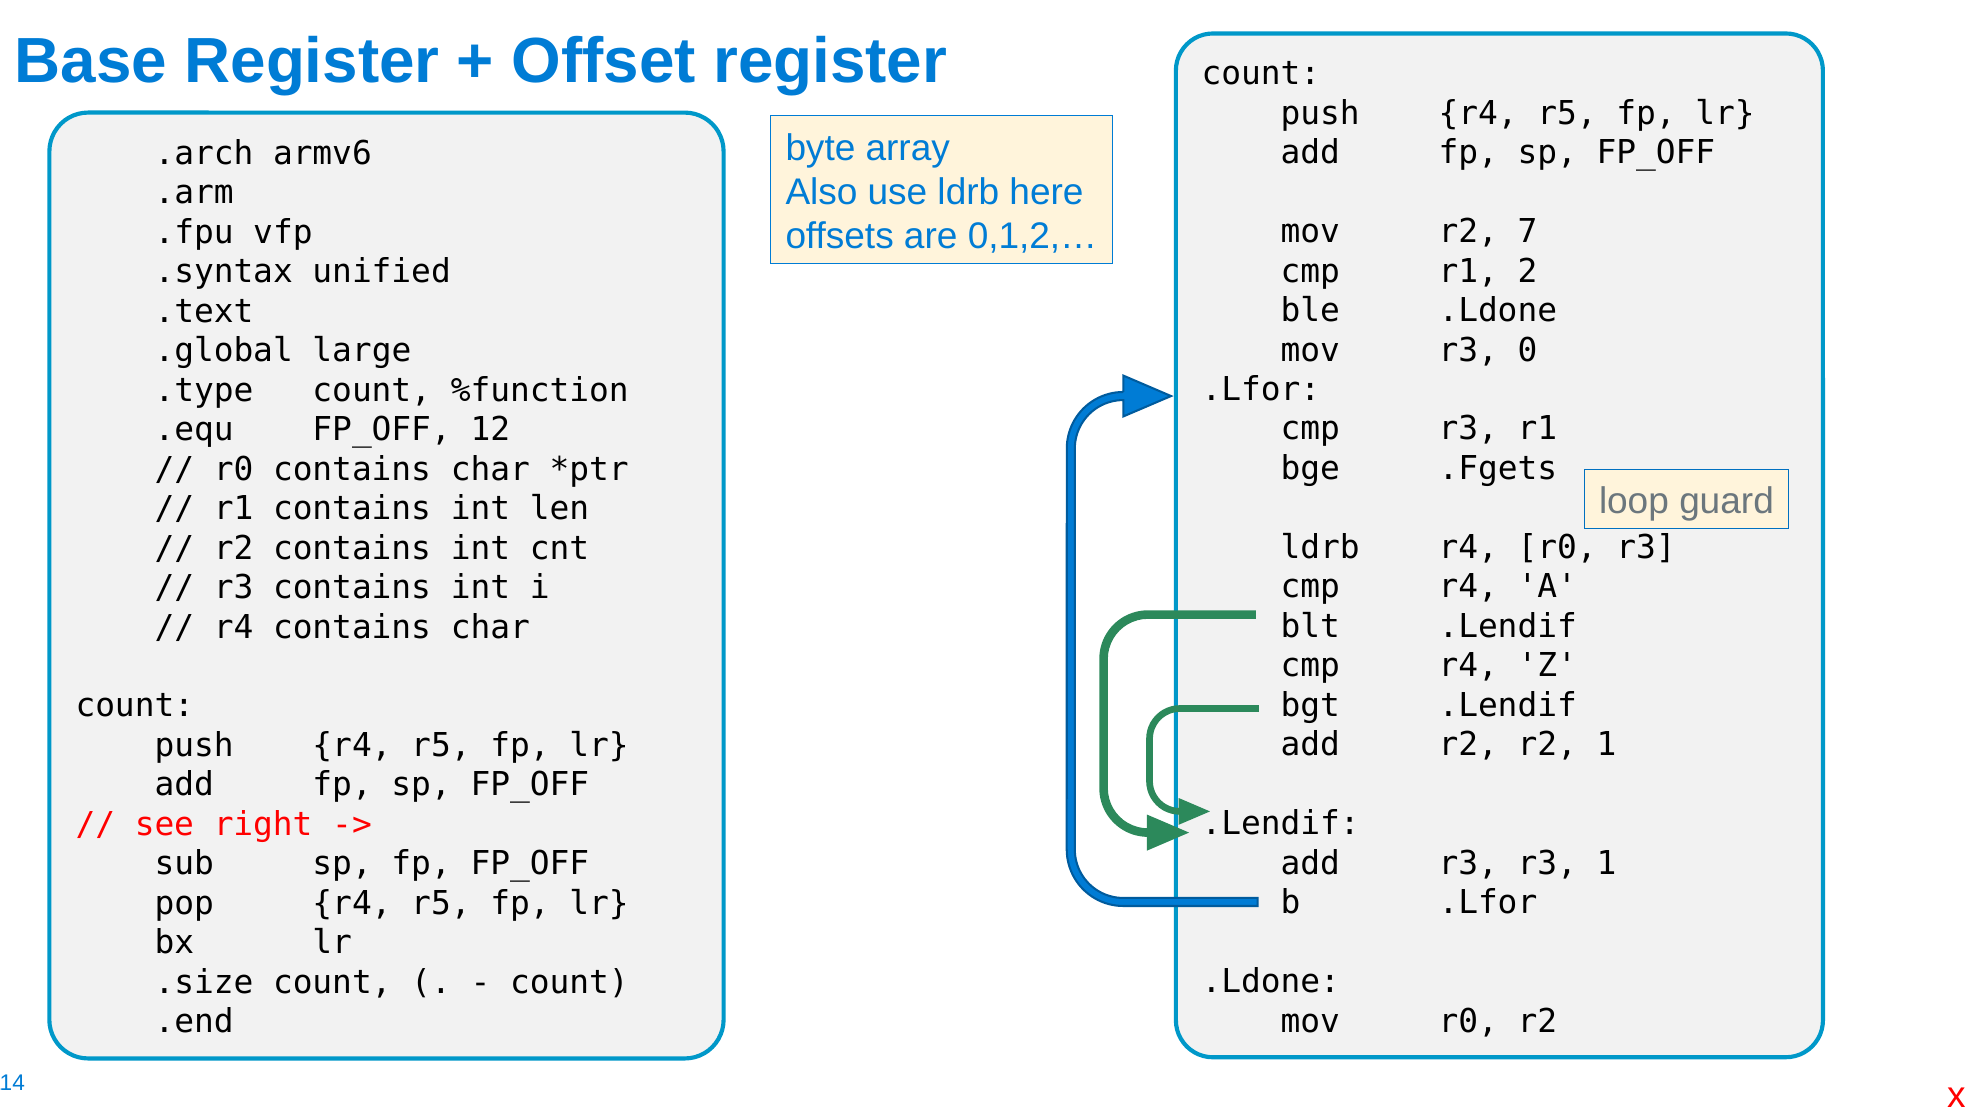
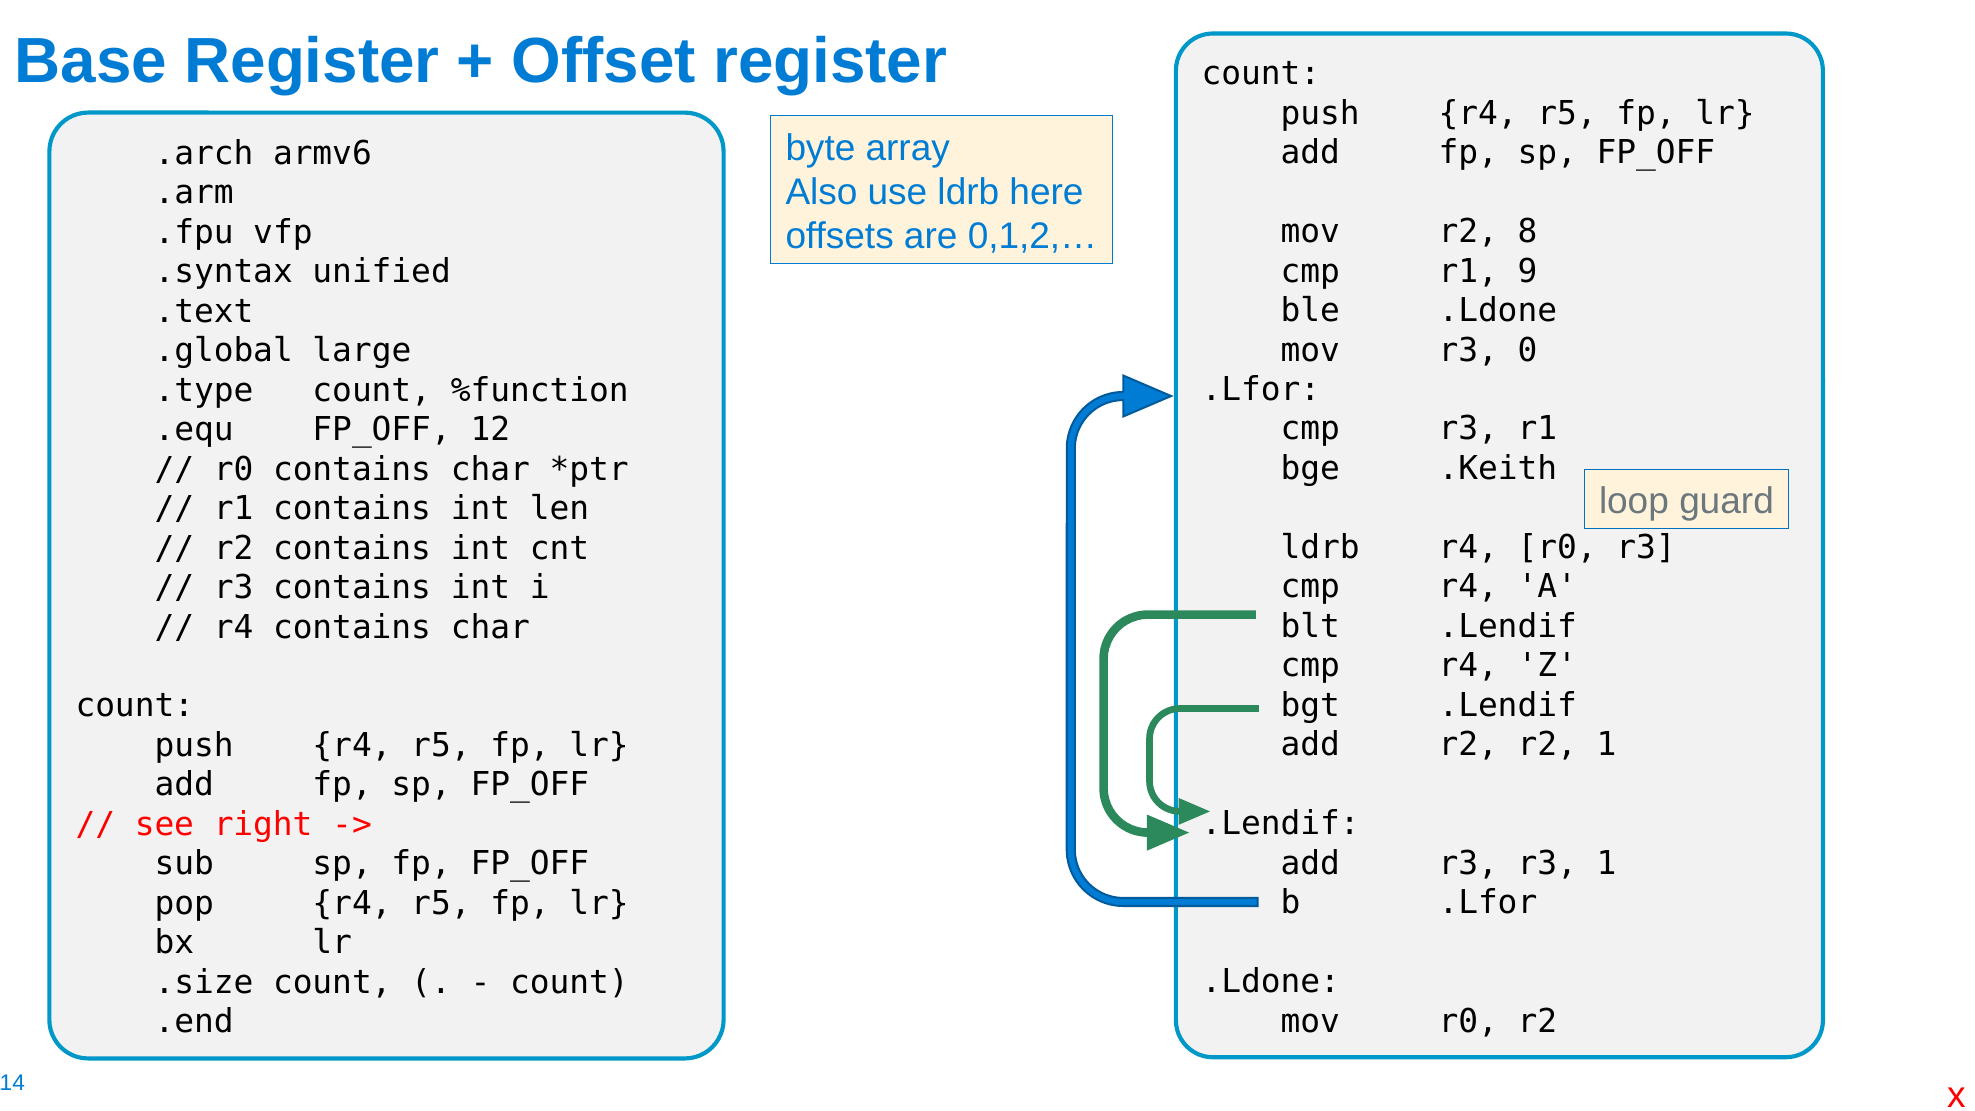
7: 7 -> 8
2: 2 -> 9
.Fgets: .Fgets -> .Keith
